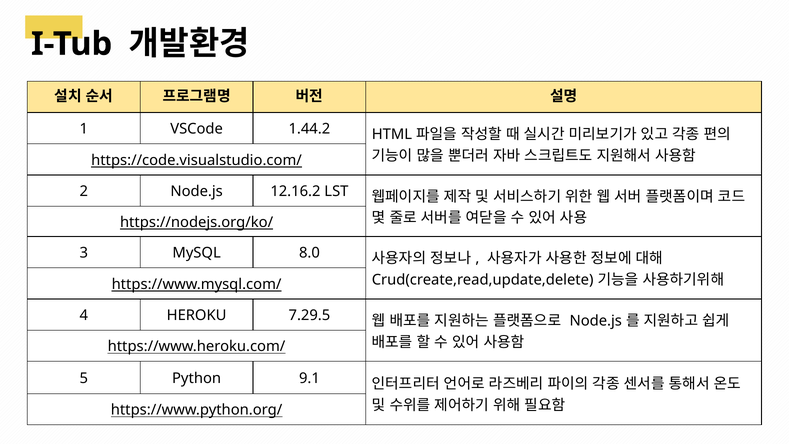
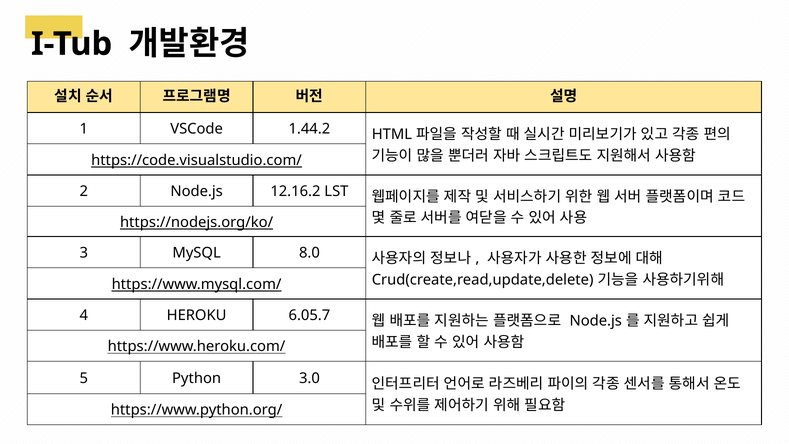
7.29.5: 7.29.5 -> 6.05.7
9.1: 9.1 -> 3.0
